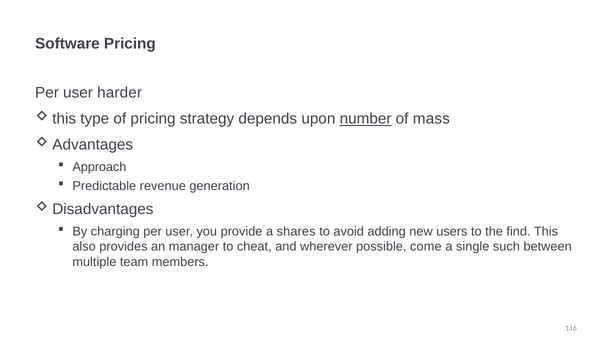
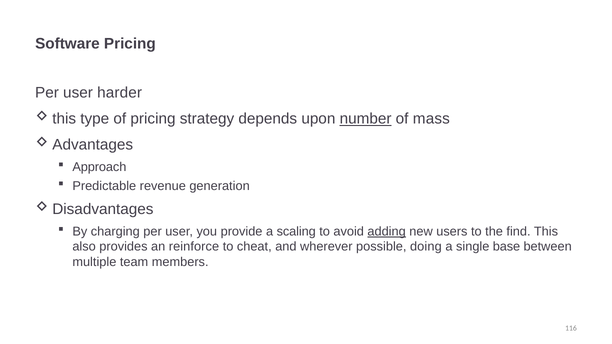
shares: shares -> scaling
adding underline: none -> present
manager: manager -> reinforce
come: come -> doing
such: such -> base
